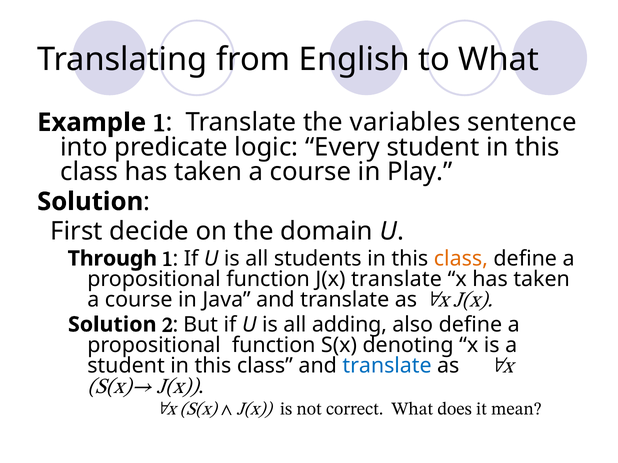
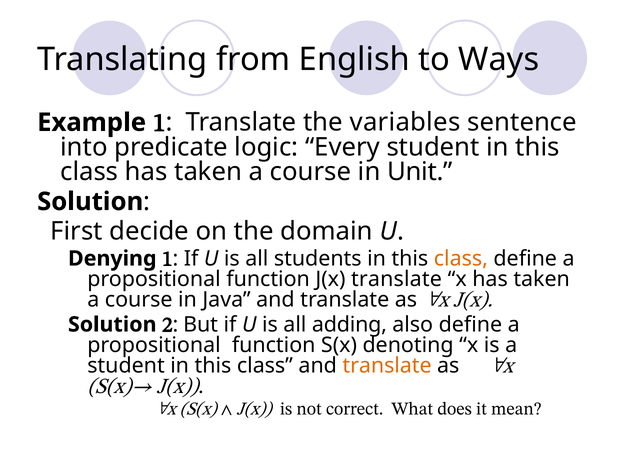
to What: What -> Ways
Play: Play -> Unit
Through: Through -> Denying
translate at (387, 366) colour: blue -> orange
